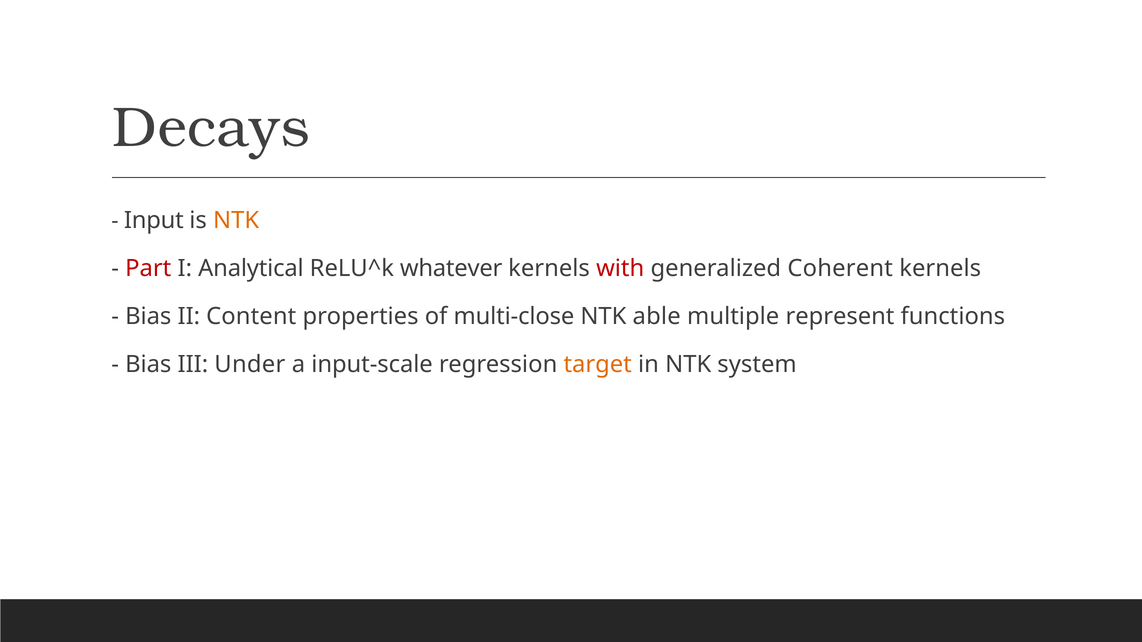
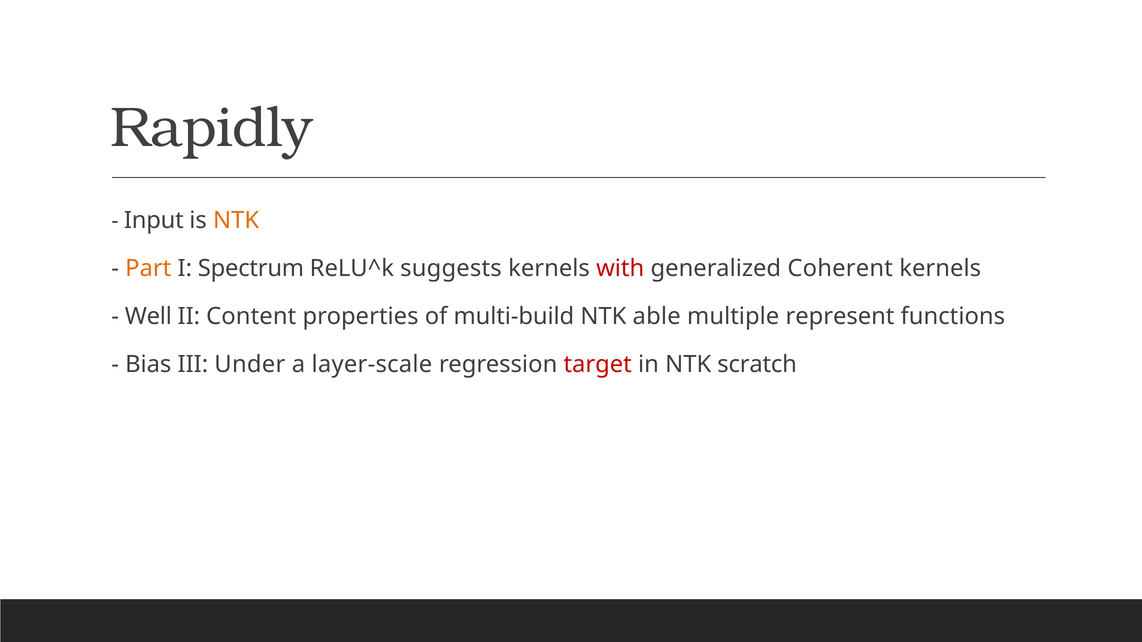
Decays: Decays -> Rapidly
Part colour: red -> orange
Analytical: Analytical -> Spectrum
whatever: whatever -> suggests
Bias at (148, 317): Bias -> Well
multi-close: multi-close -> multi-build
input-scale: input-scale -> layer-scale
target colour: orange -> red
system: system -> scratch
